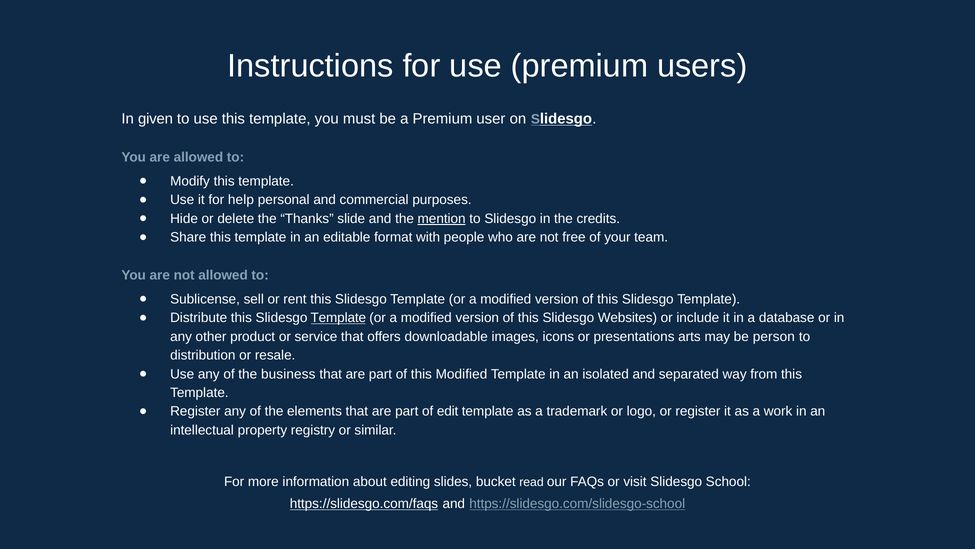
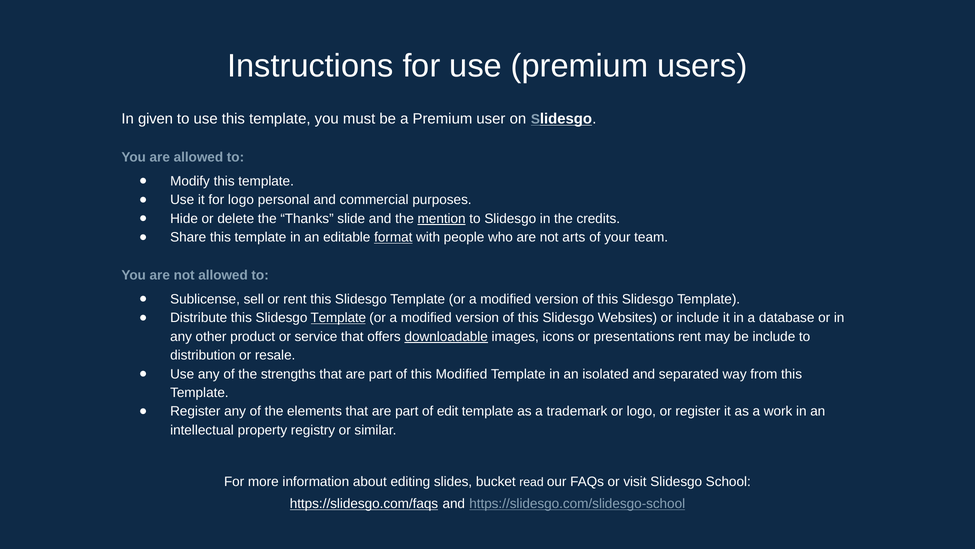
for help: help -> logo
format underline: none -> present
free: free -> arts
downloadable underline: none -> present
presentations arts: arts -> rent
be person: person -> include
business: business -> strengths
